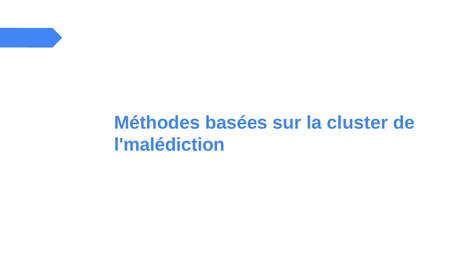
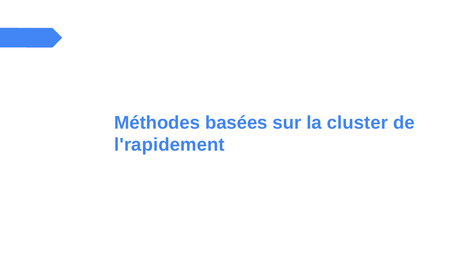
l'malédiction: l'malédiction -> l'rapidement
